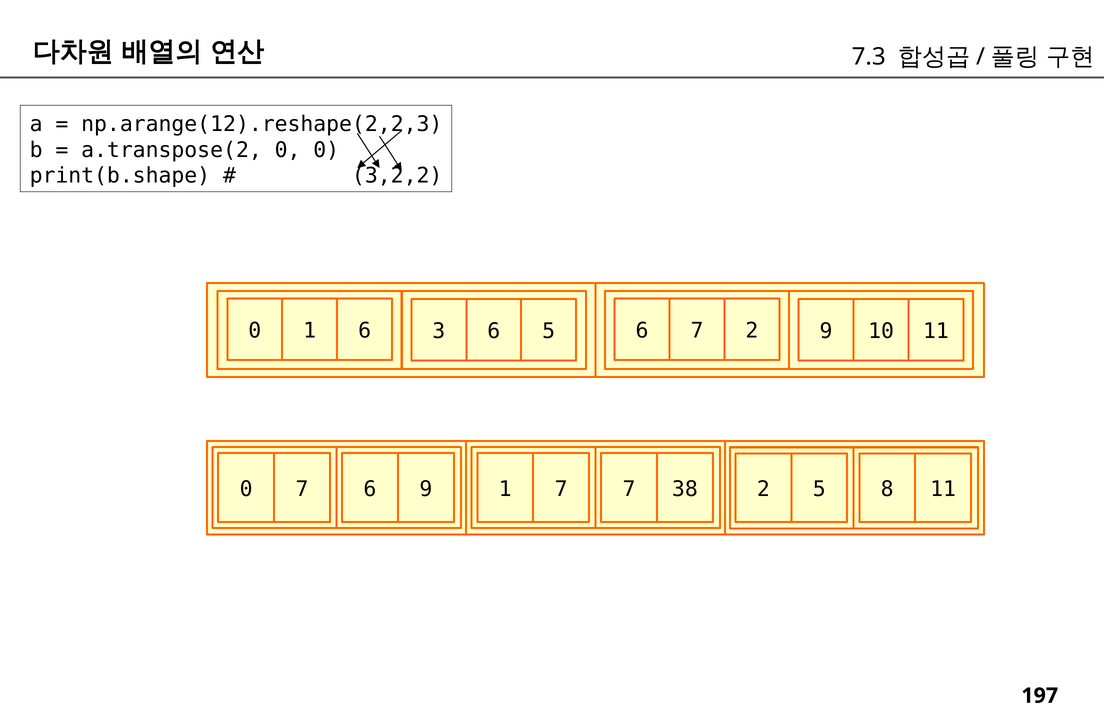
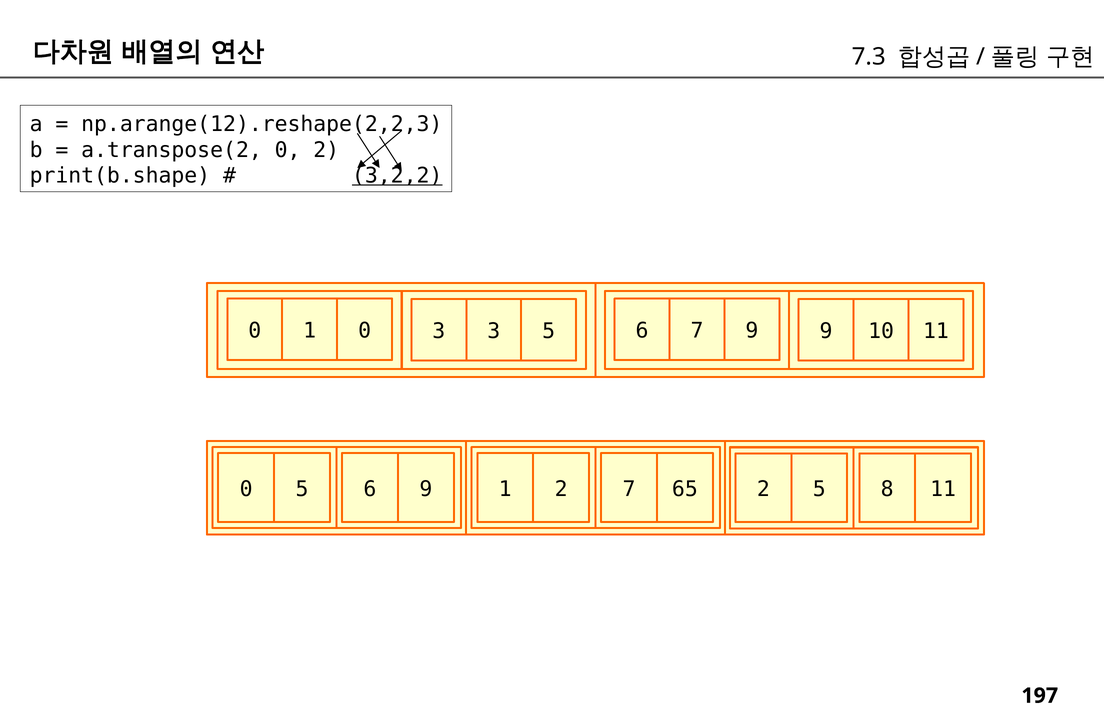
0 0: 0 -> 2
3,2,2 underline: none -> present
1 6: 6 -> 0
3 6: 6 -> 3
7 2: 2 -> 9
0 7: 7 -> 5
1 7: 7 -> 2
38: 38 -> 65
